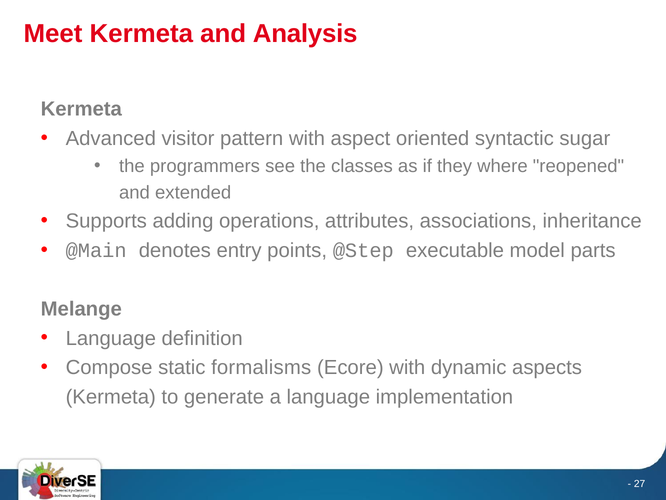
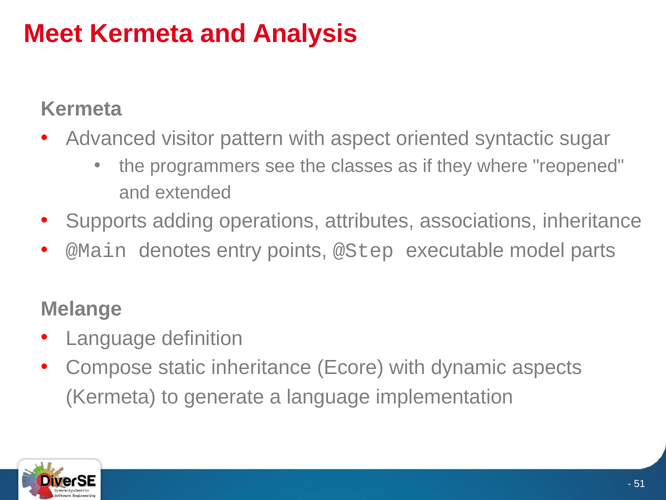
static formalisms: formalisms -> inheritance
27: 27 -> 51
